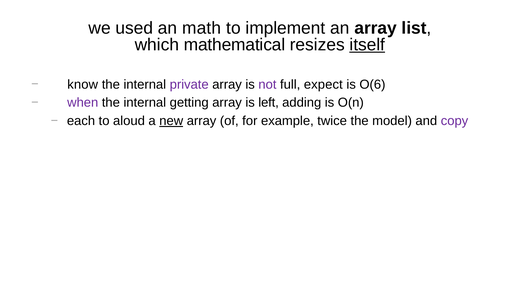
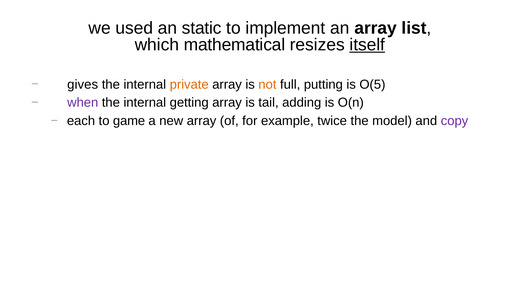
math: math -> static
know: know -> gives
private colour: purple -> orange
not colour: purple -> orange
expect: expect -> putting
O(6: O(6 -> O(5
left: left -> tail
aloud: aloud -> game
new underline: present -> none
